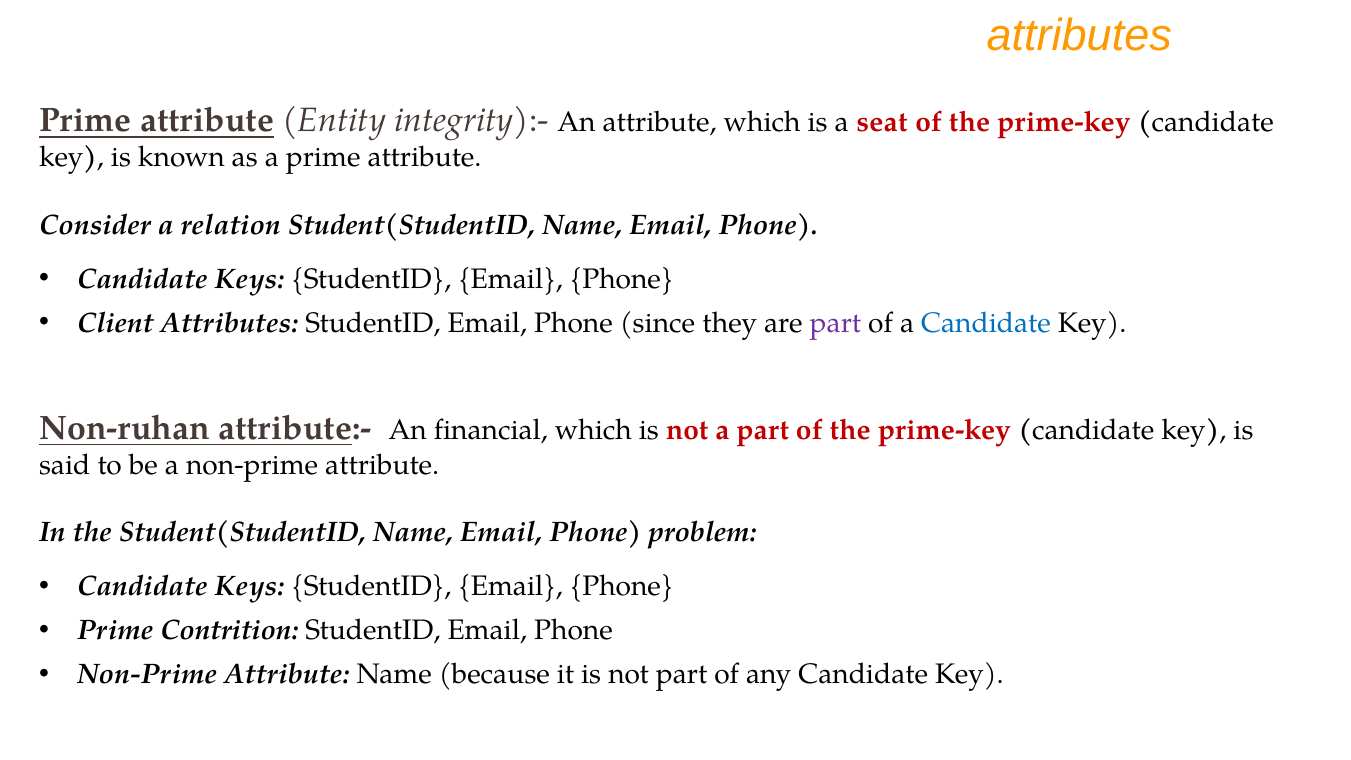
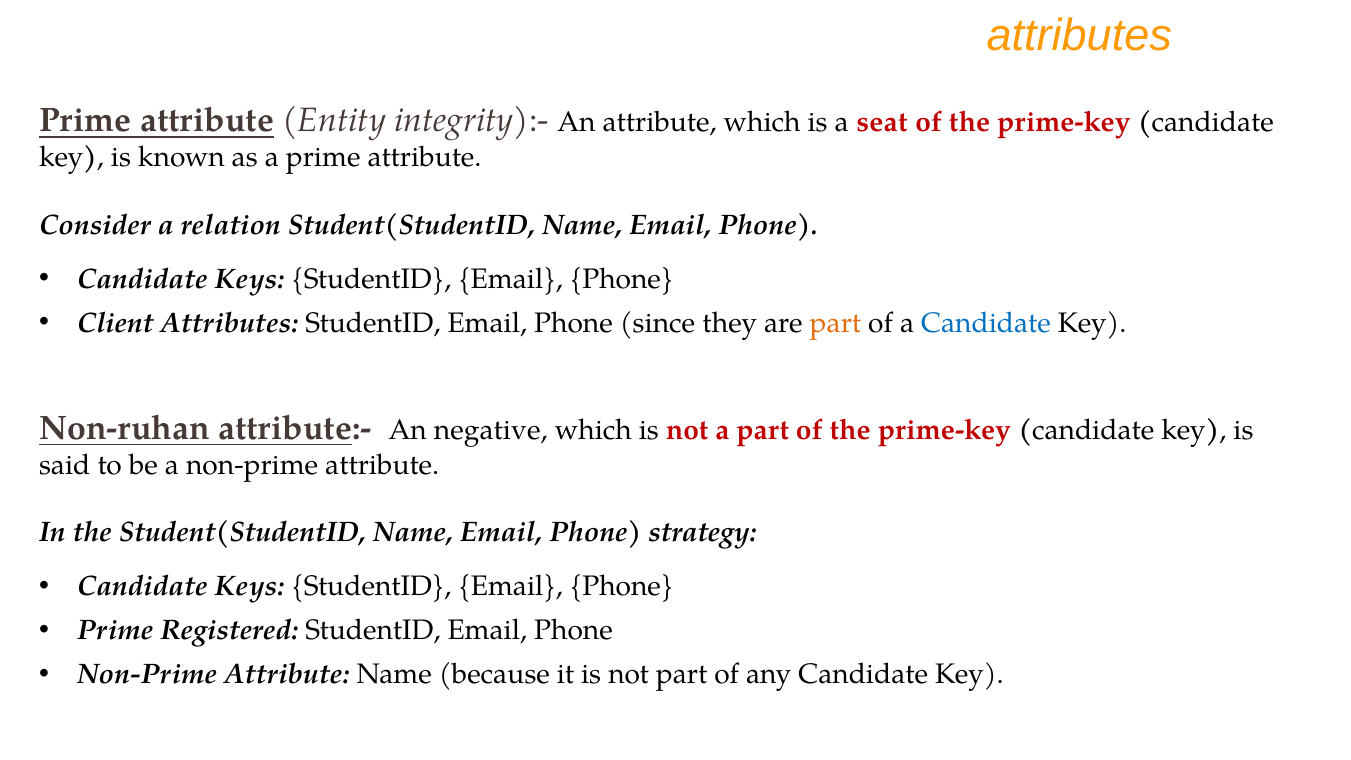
part at (835, 323) colour: purple -> orange
financial: financial -> negative
problem: problem -> strategy
Contrition: Contrition -> Registered
